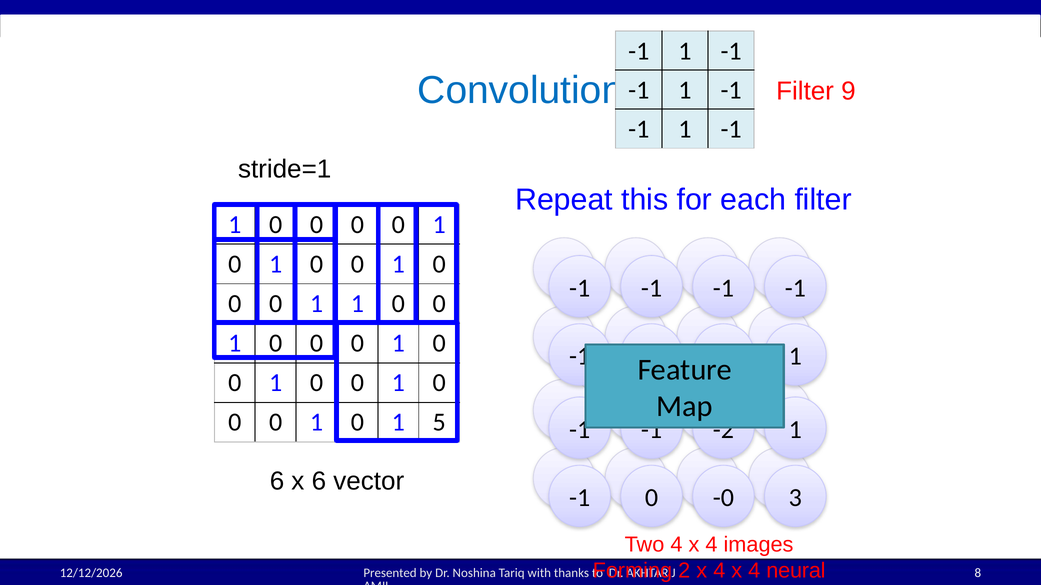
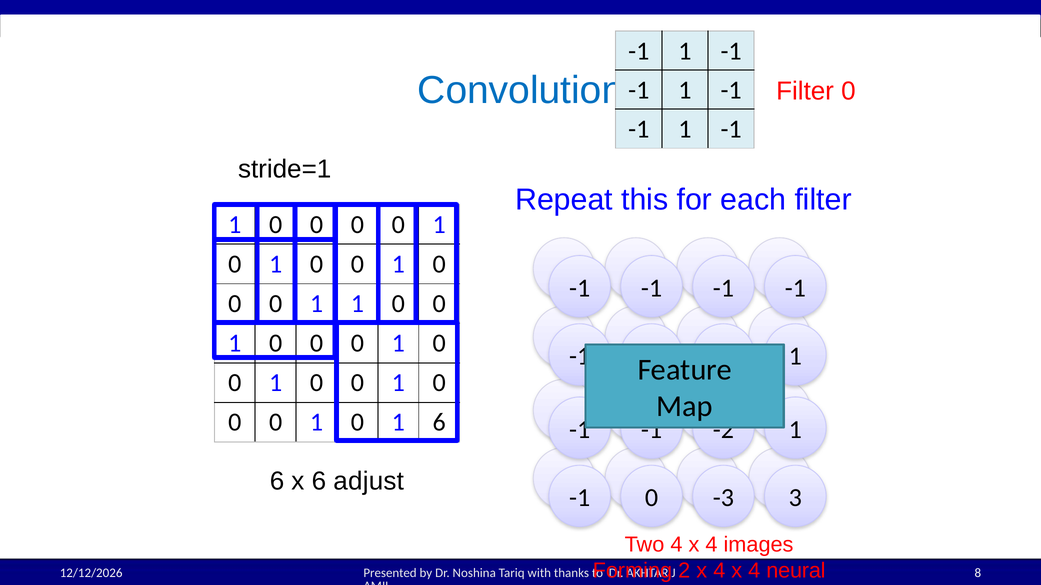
Filter 9: 9 -> 0
1 5: 5 -> 6
vector: vector -> adjust
-1 0 -0: -0 -> -3
